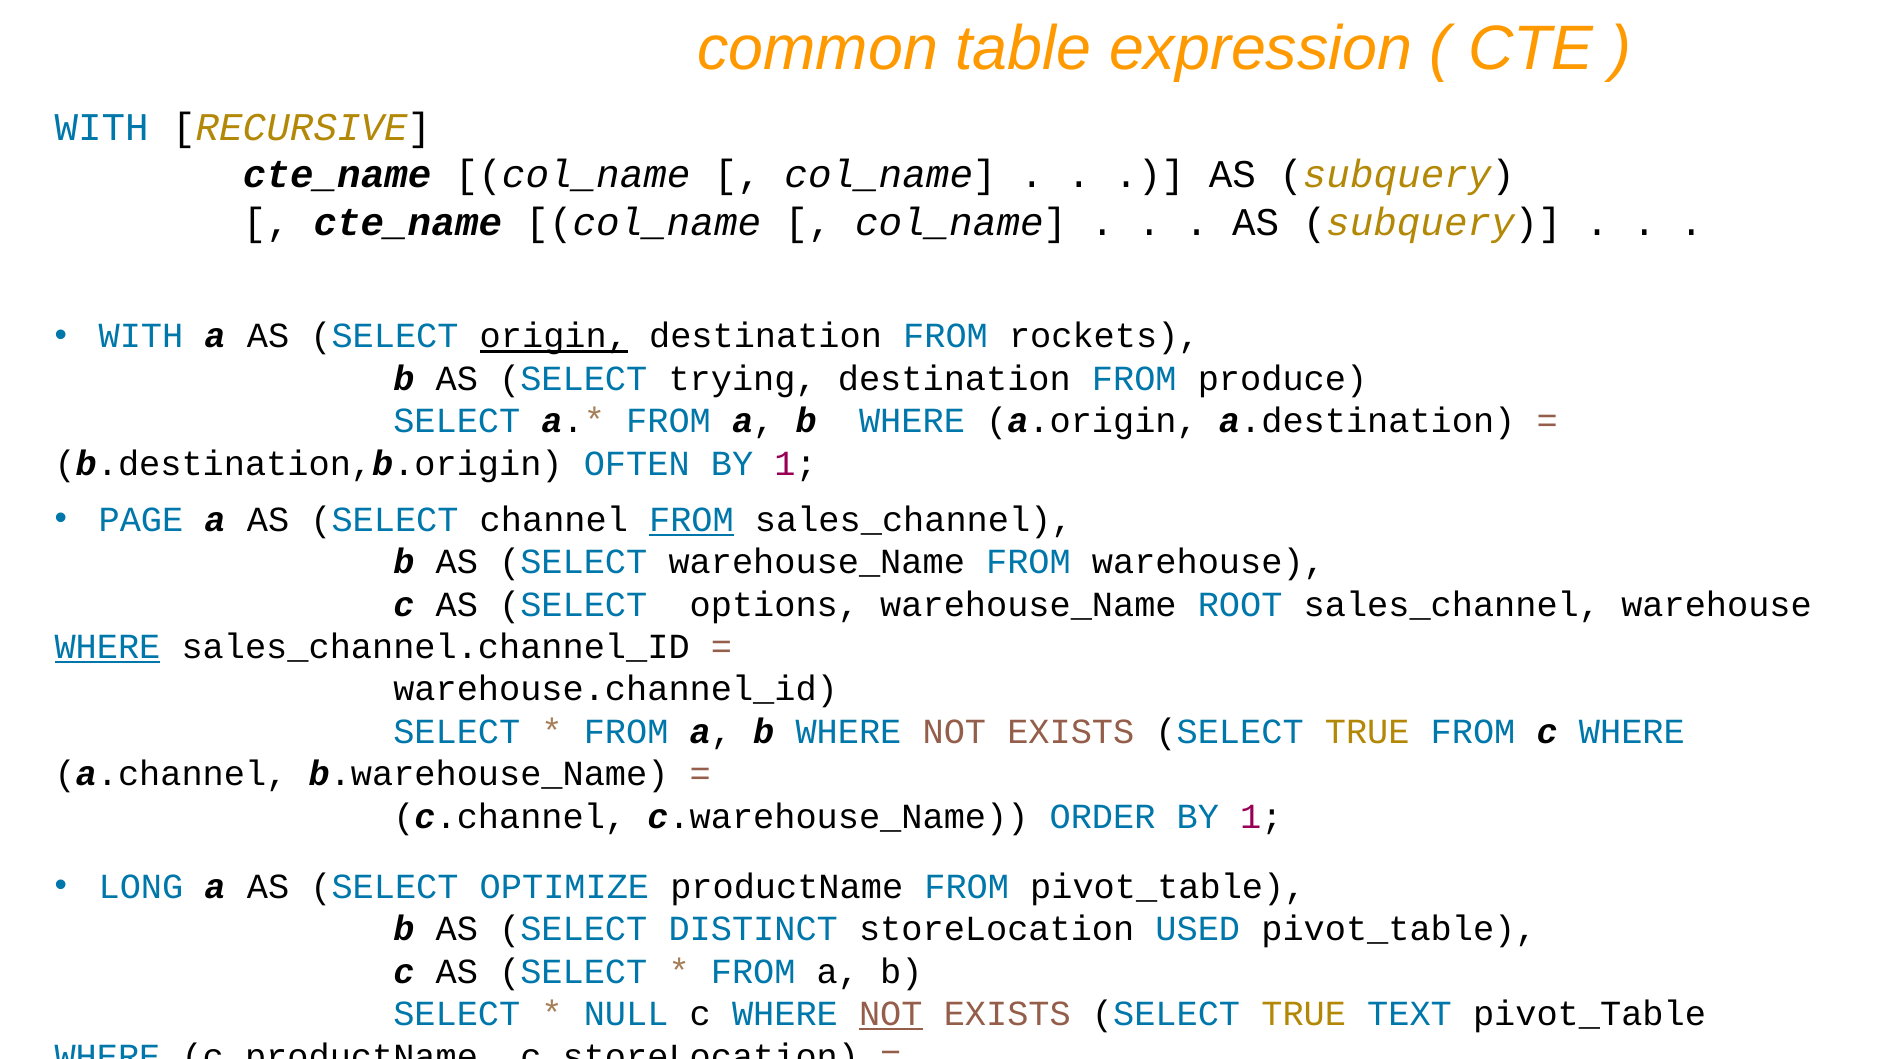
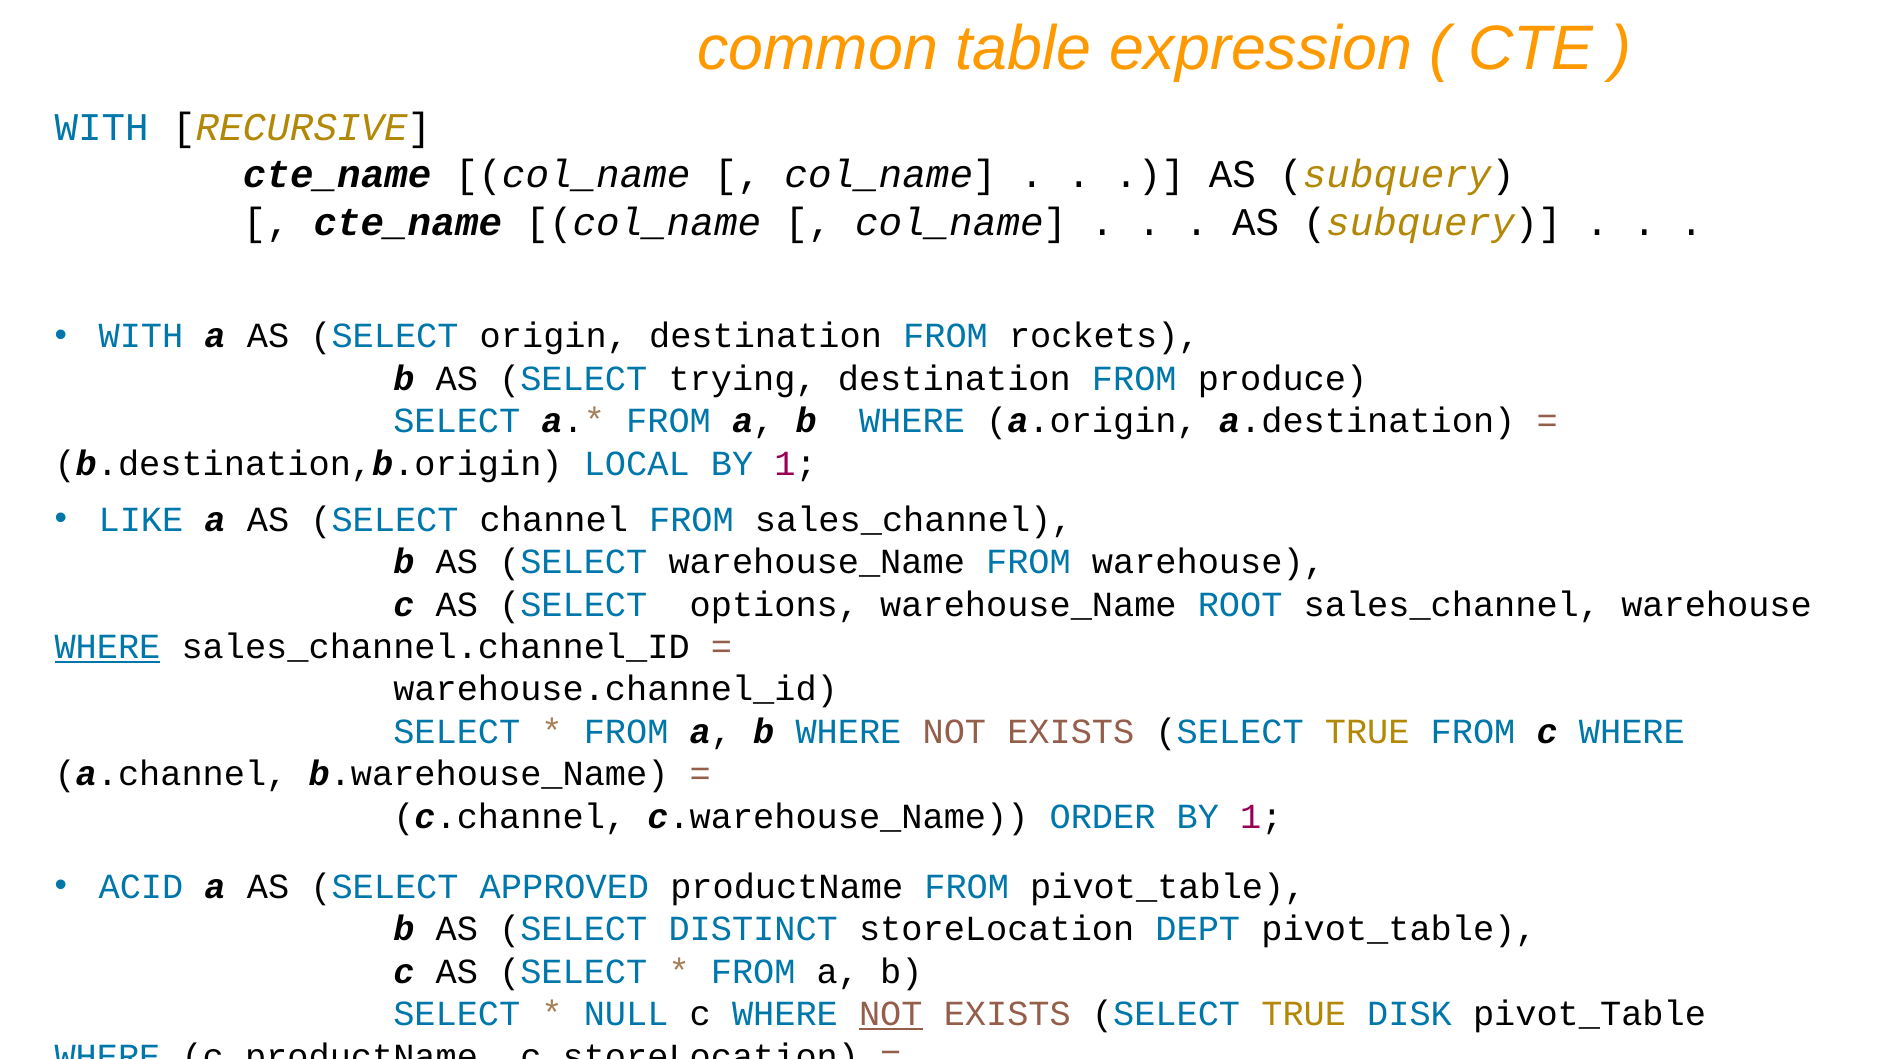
origin underline: present -> none
OFTEN: OFTEN -> LOCAL
PAGE: PAGE -> LIKE
FROM at (691, 520) underline: present -> none
LONG: LONG -> ACID
OPTIMIZE: OPTIMIZE -> APPROVED
USED: USED -> DEPT
TEXT: TEXT -> DISK
